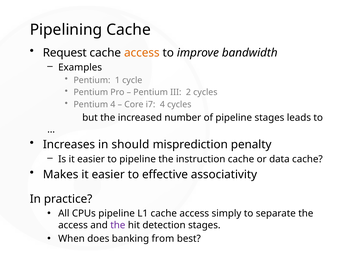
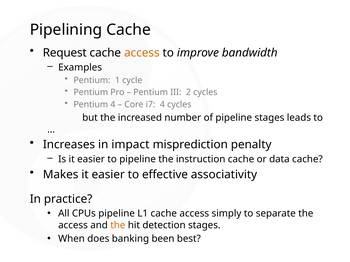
should: should -> impact
the at (118, 226) colour: purple -> orange
from: from -> been
